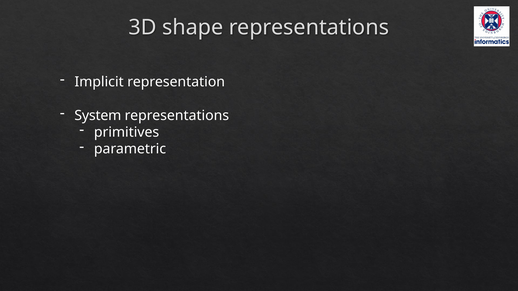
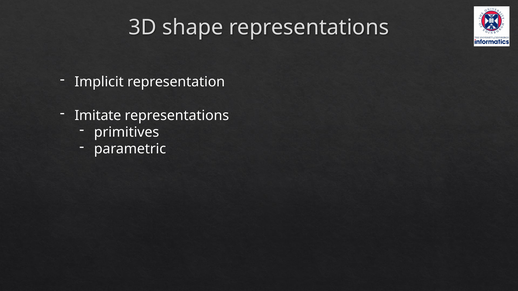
System: System -> Imitate
